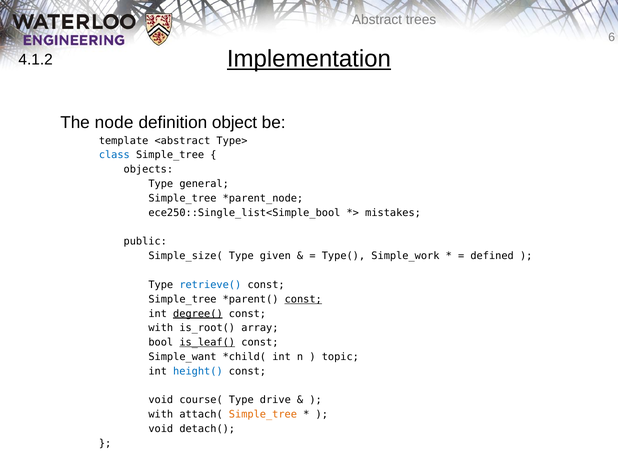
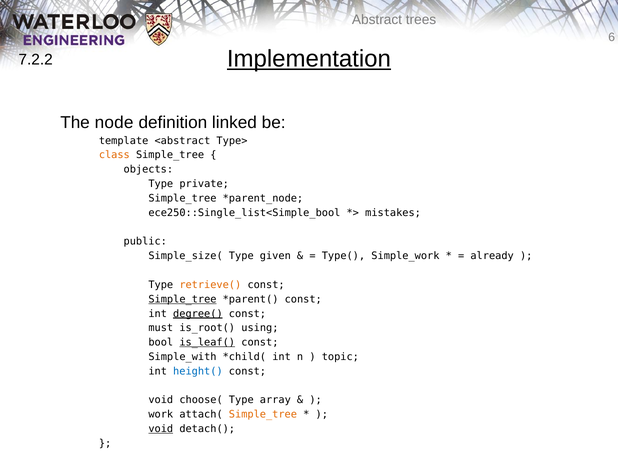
4.1.2: 4.1.2 -> 7.2.2
object: object -> linked
class colour: blue -> orange
general: general -> private
defined: defined -> already
retrieve( colour: blue -> orange
Simple_tree at (182, 300) underline: none -> present
const at (303, 300) underline: present -> none
with at (161, 328): with -> must
array: array -> using
Simple_want: Simple_want -> Simple_with
course(: course( -> choose(
drive: drive -> array
with at (161, 415): with -> work
void at (161, 429) underline: none -> present
